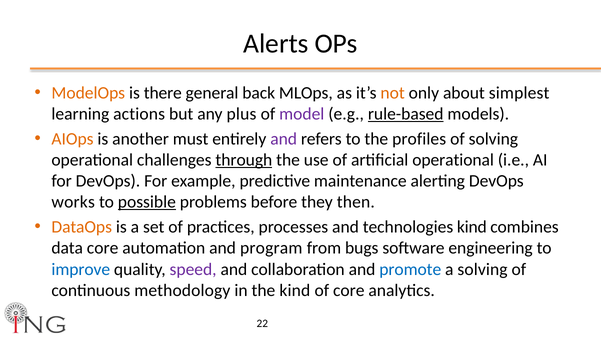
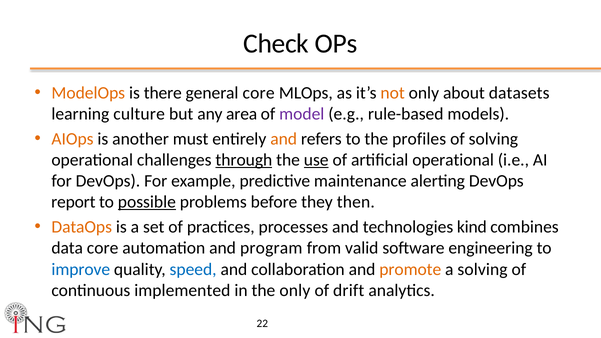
Alerts: Alerts -> Check
general back: back -> core
simplest: simplest -> datasets
actions: actions -> culture
plus: plus -> area
rule-based underline: present -> none
and at (284, 139) colour: purple -> orange
use underline: none -> present
works: works -> report
bugs: bugs -> valid
speed colour: purple -> blue
promote colour: blue -> orange
methodology: methodology -> implemented
the kind: kind -> only
of core: core -> drift
